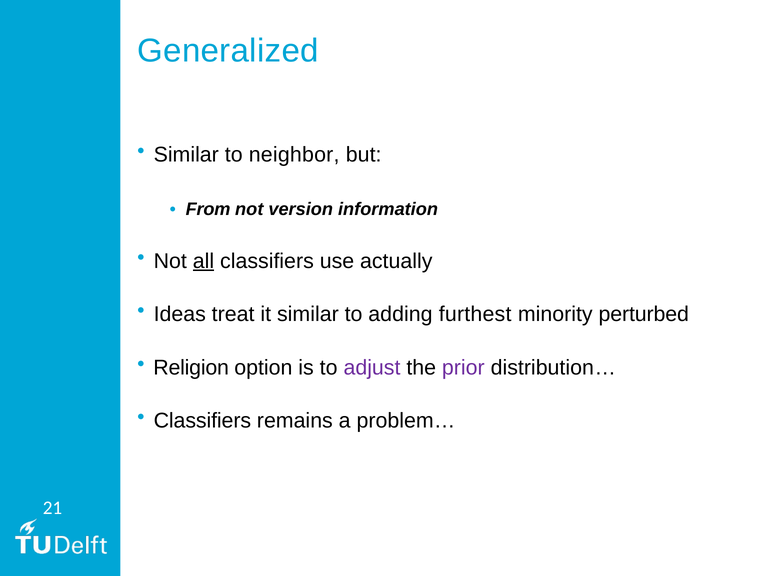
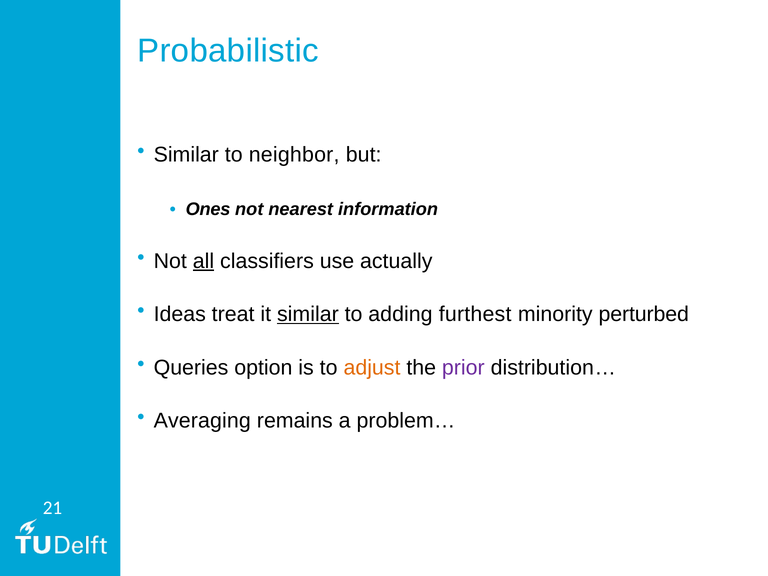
Generalized: Generalized -> Probabilistic
From: From -> Ones
version: version -> nearest
similar at (308, 314) underline: none -> present
Religion: Religion -> Queries
adjust colour: purple -> orange
Classifiers at (202, 421): Classifiers -> Averaging
